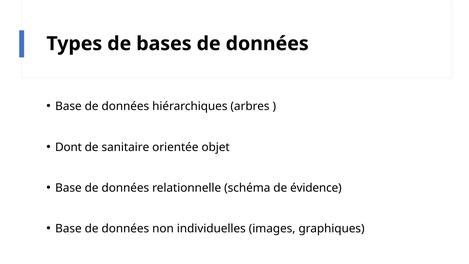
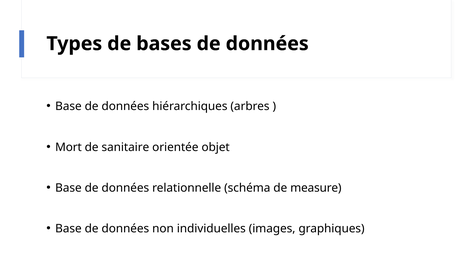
Dont: Dont -> Mort
évidence: évidence -> measure
